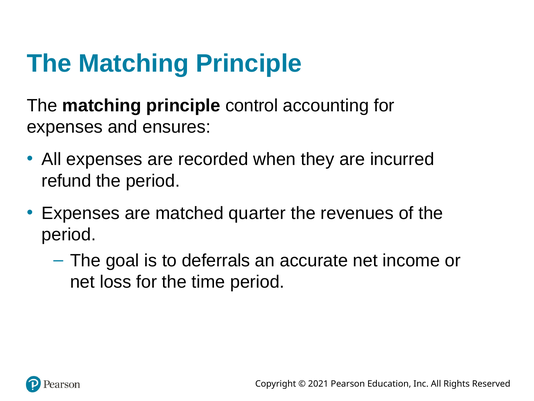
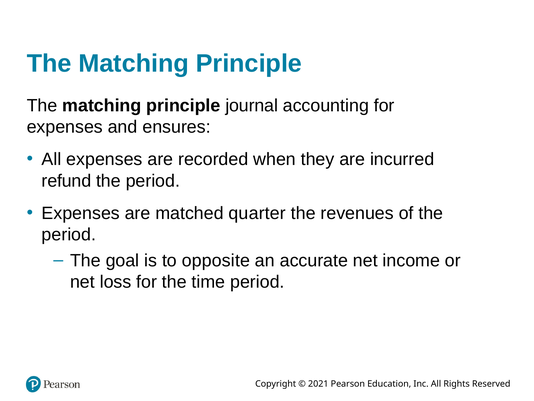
control: control -> journal
deferrals: deferrals -> opposite
